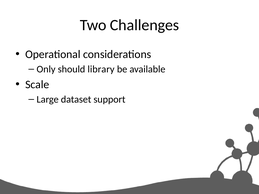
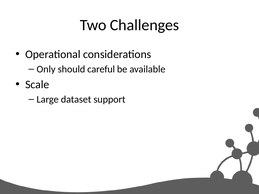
library: library -> careful
